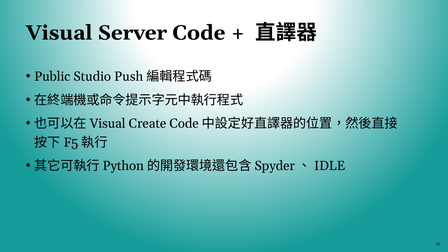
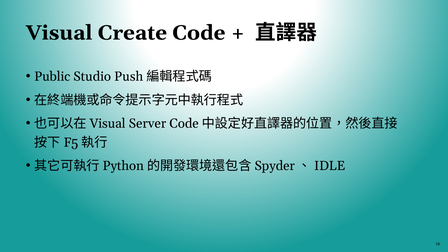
Server: Server -> Create
Create: Create -> Server
